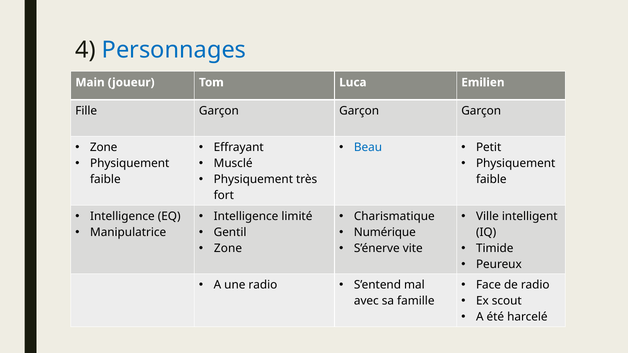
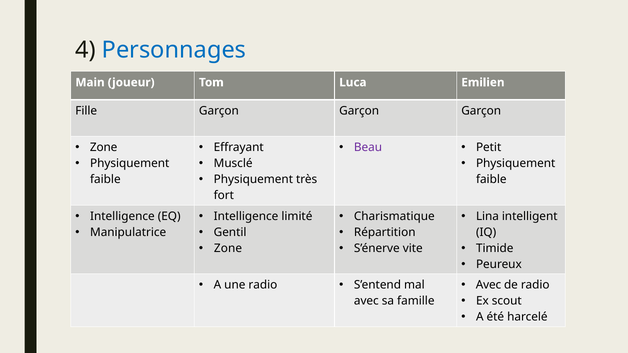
Beau colour: blue -> purple
Ville: Ville -> Lina
Numérique: Numérique -> Répartition
Face at (488, 285): Face -> Avec
